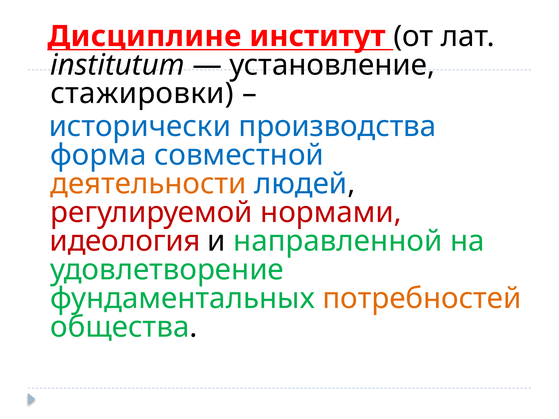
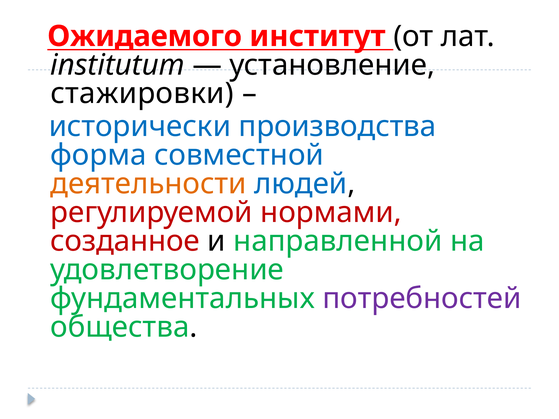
Дисциплине: Дисциплине -> Ожидаемого
идеология: идеология -> созданное
потребностей colour: orange -> purple
